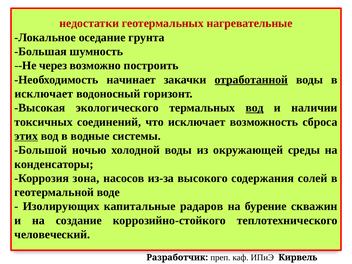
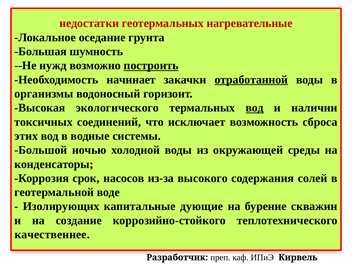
через: через -> нужд
построить underline: none -> present
исключает at (44, 94): исключает -> организмы
этих underline: present -> none
зона: зона -> срок
радаров: радаров -> дующие
человеческий: человеческий -> качественнее
